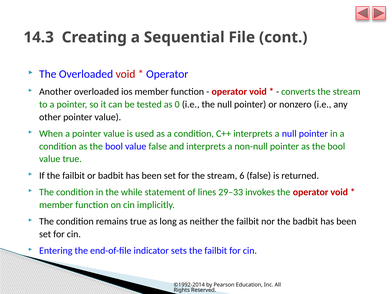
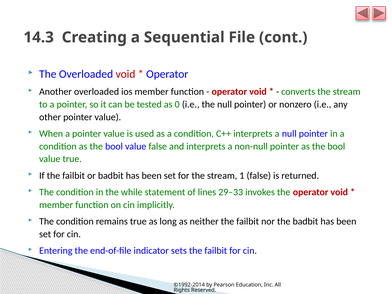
6: 6 -> 1
